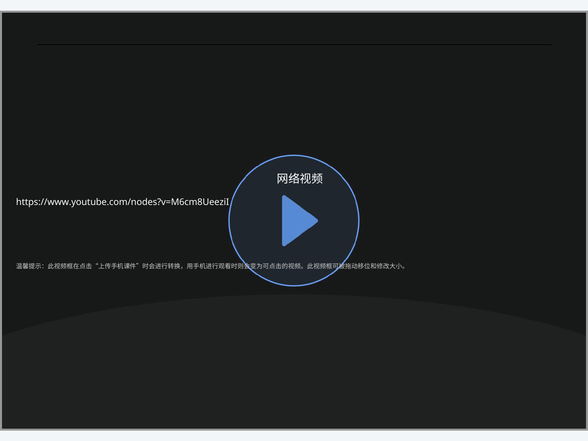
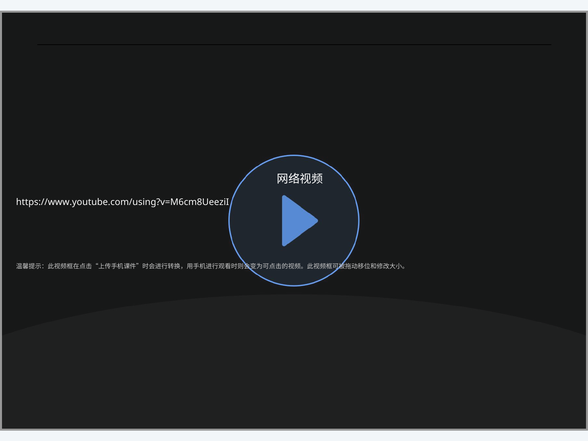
https://www.youtube.com/nodes?v=M6cm8UeeziI: https://www.youtube.com/nodes?v=M6cm8UeeziI -> https://www.youtube.com/using?v=M6cm8UeeziI
